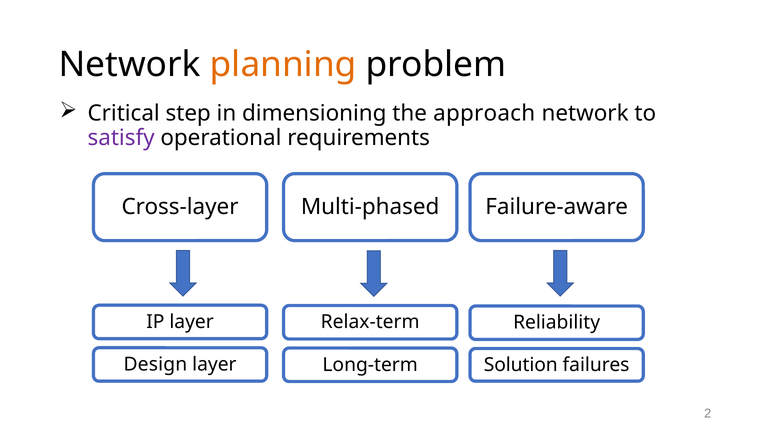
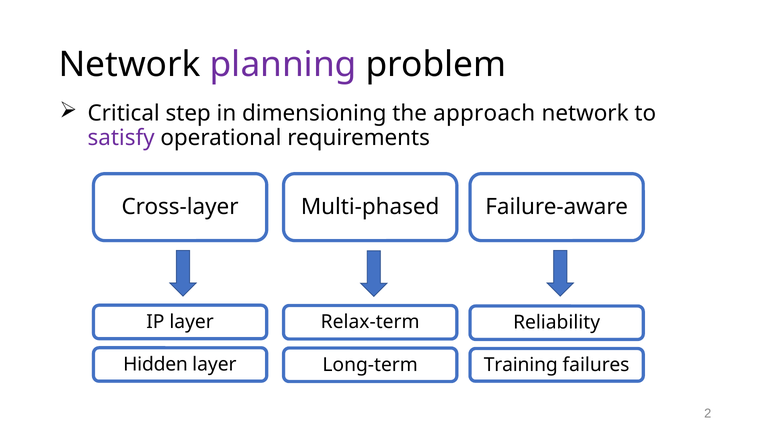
planning colour: orange -> purple
Design: Design -> Hidden
Solution: Solution -> Training
